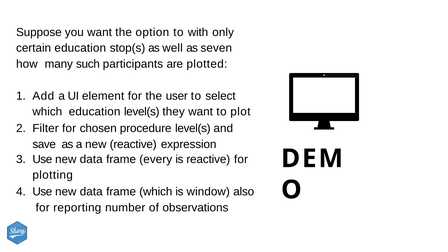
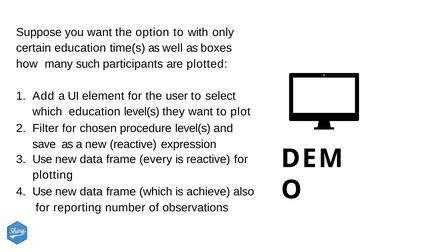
stop(s: stop(s -> time(s
seven: seven -> boxes
window: window -> achieve
